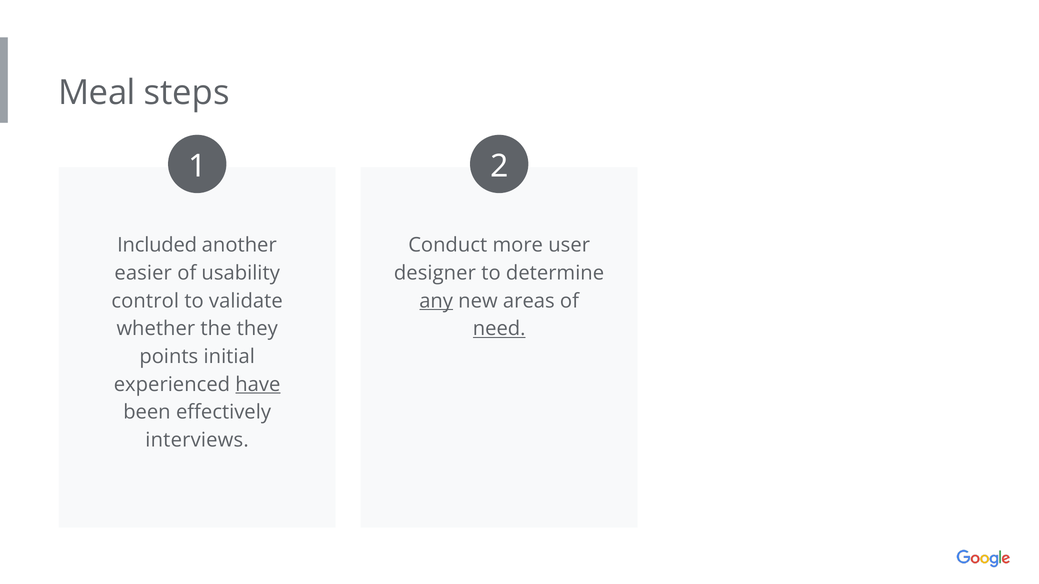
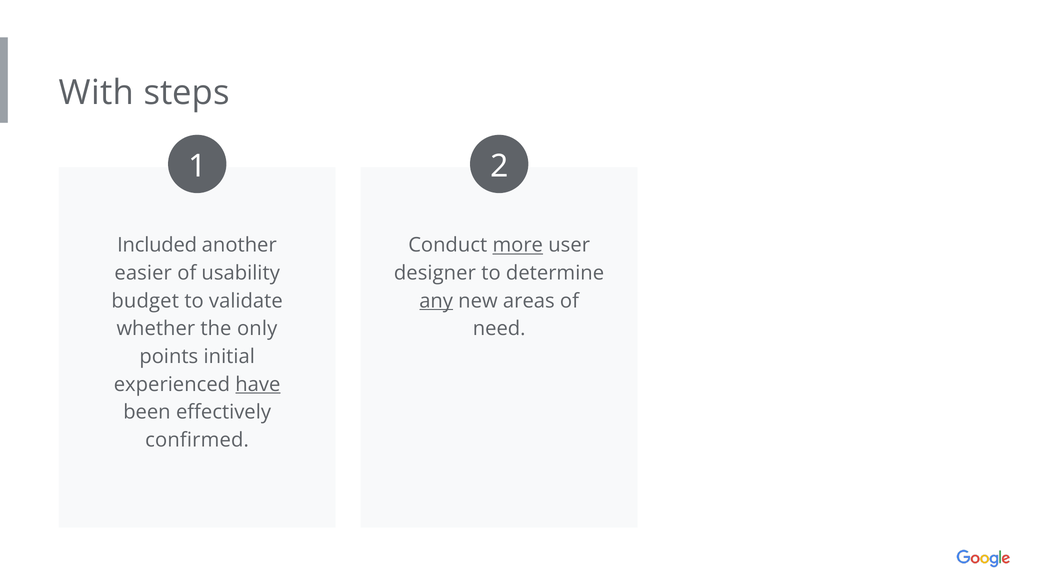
Meal: Meal -> With
more underline: none -> present
control: control -> budget
they: they -> only
need underline: present -> none
interviews: interviews -> confirmed
